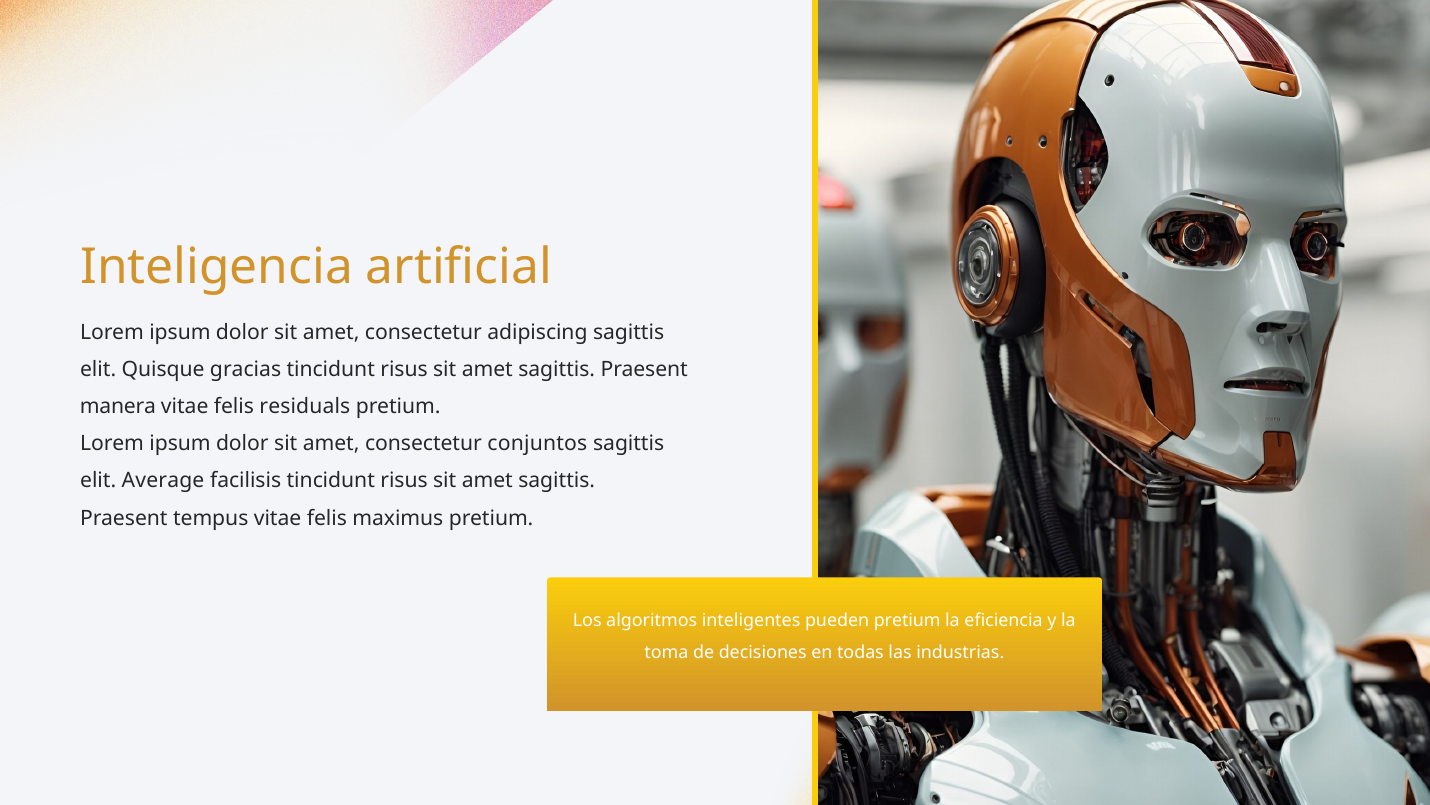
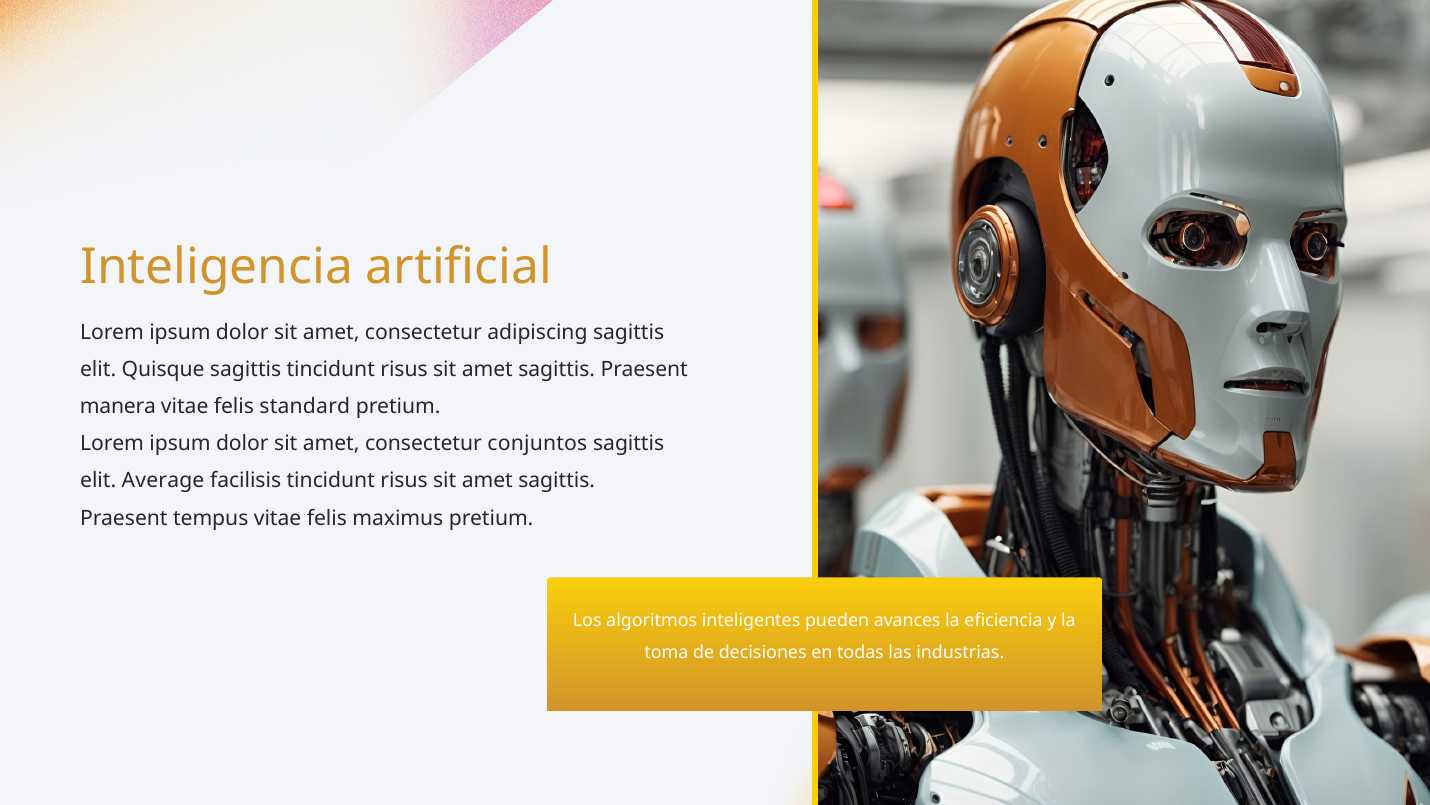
Quisque gracias: gracias -> sagittis
residuals: residuals -> standard
pueden pretium: pretium -> avances
